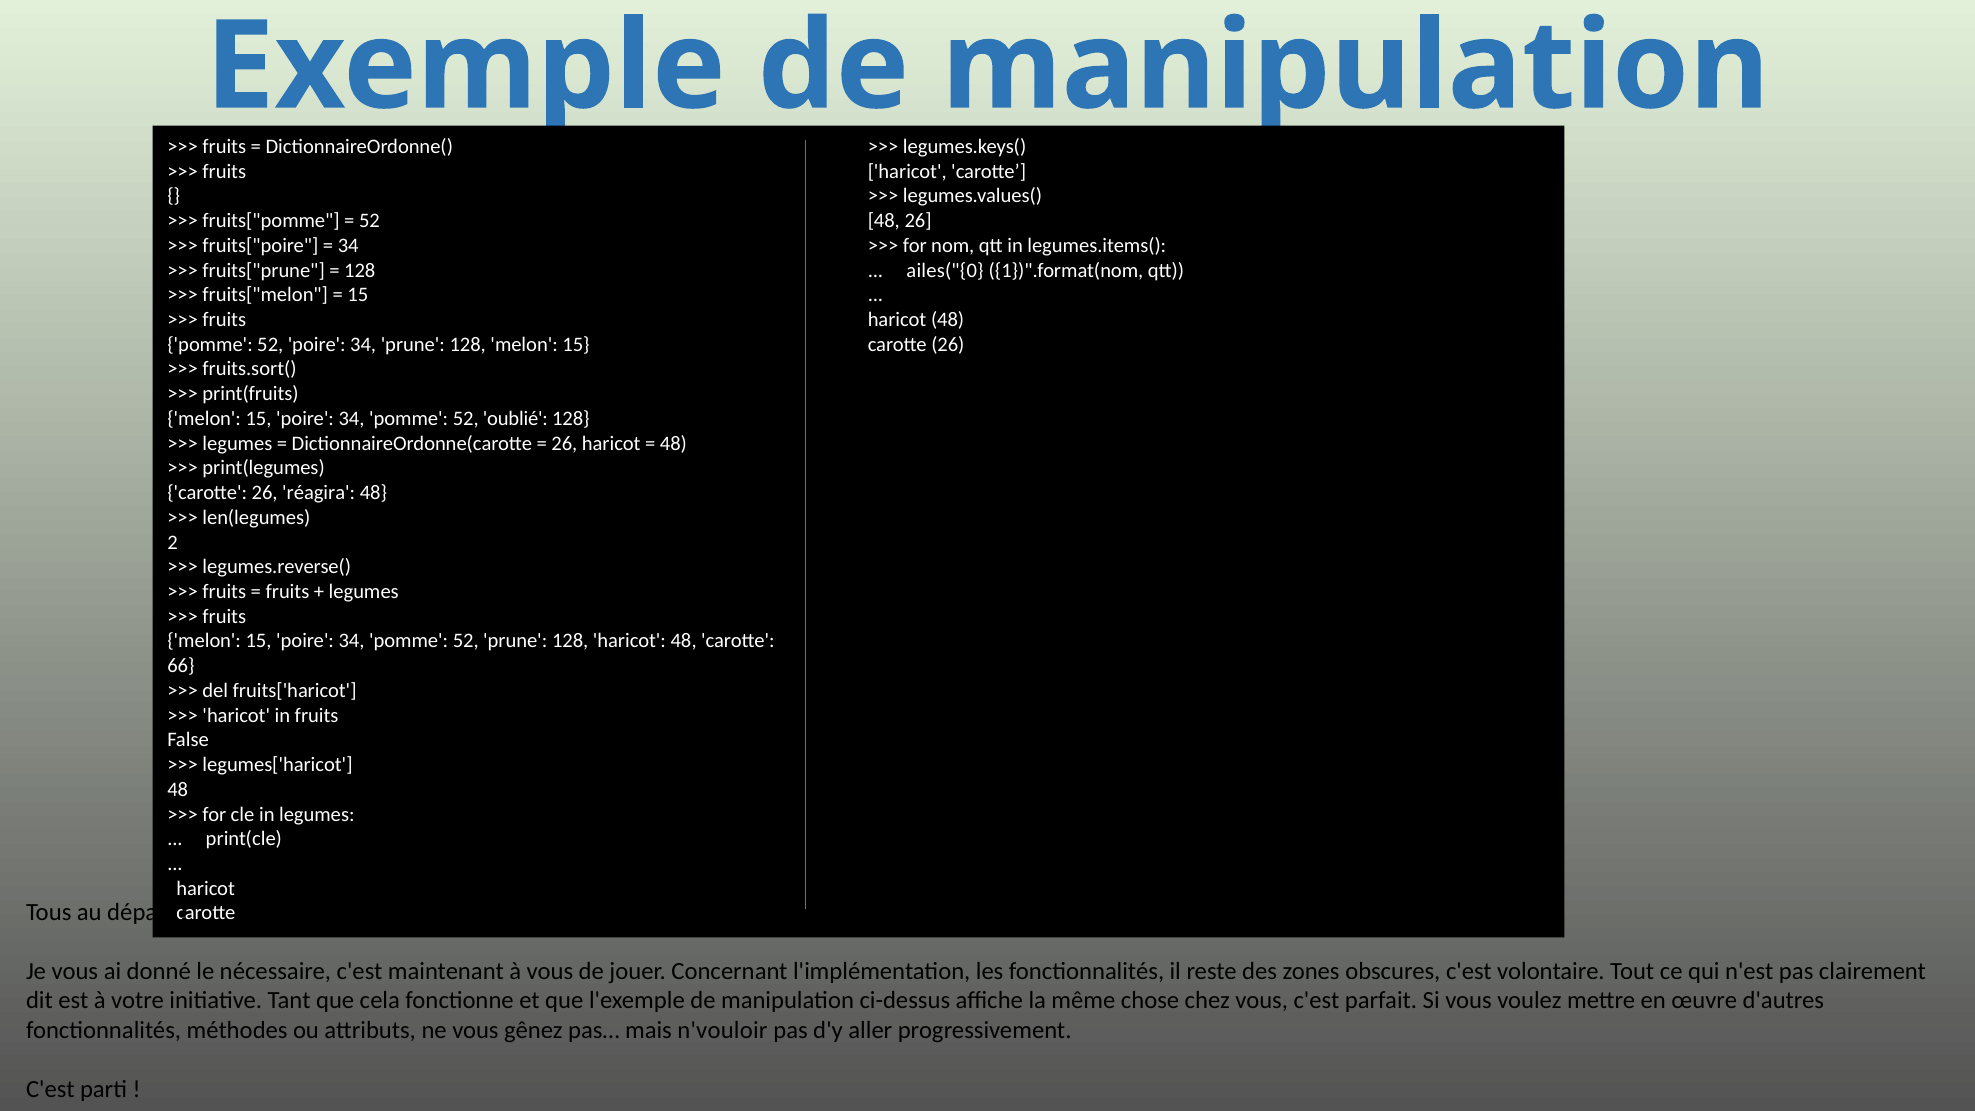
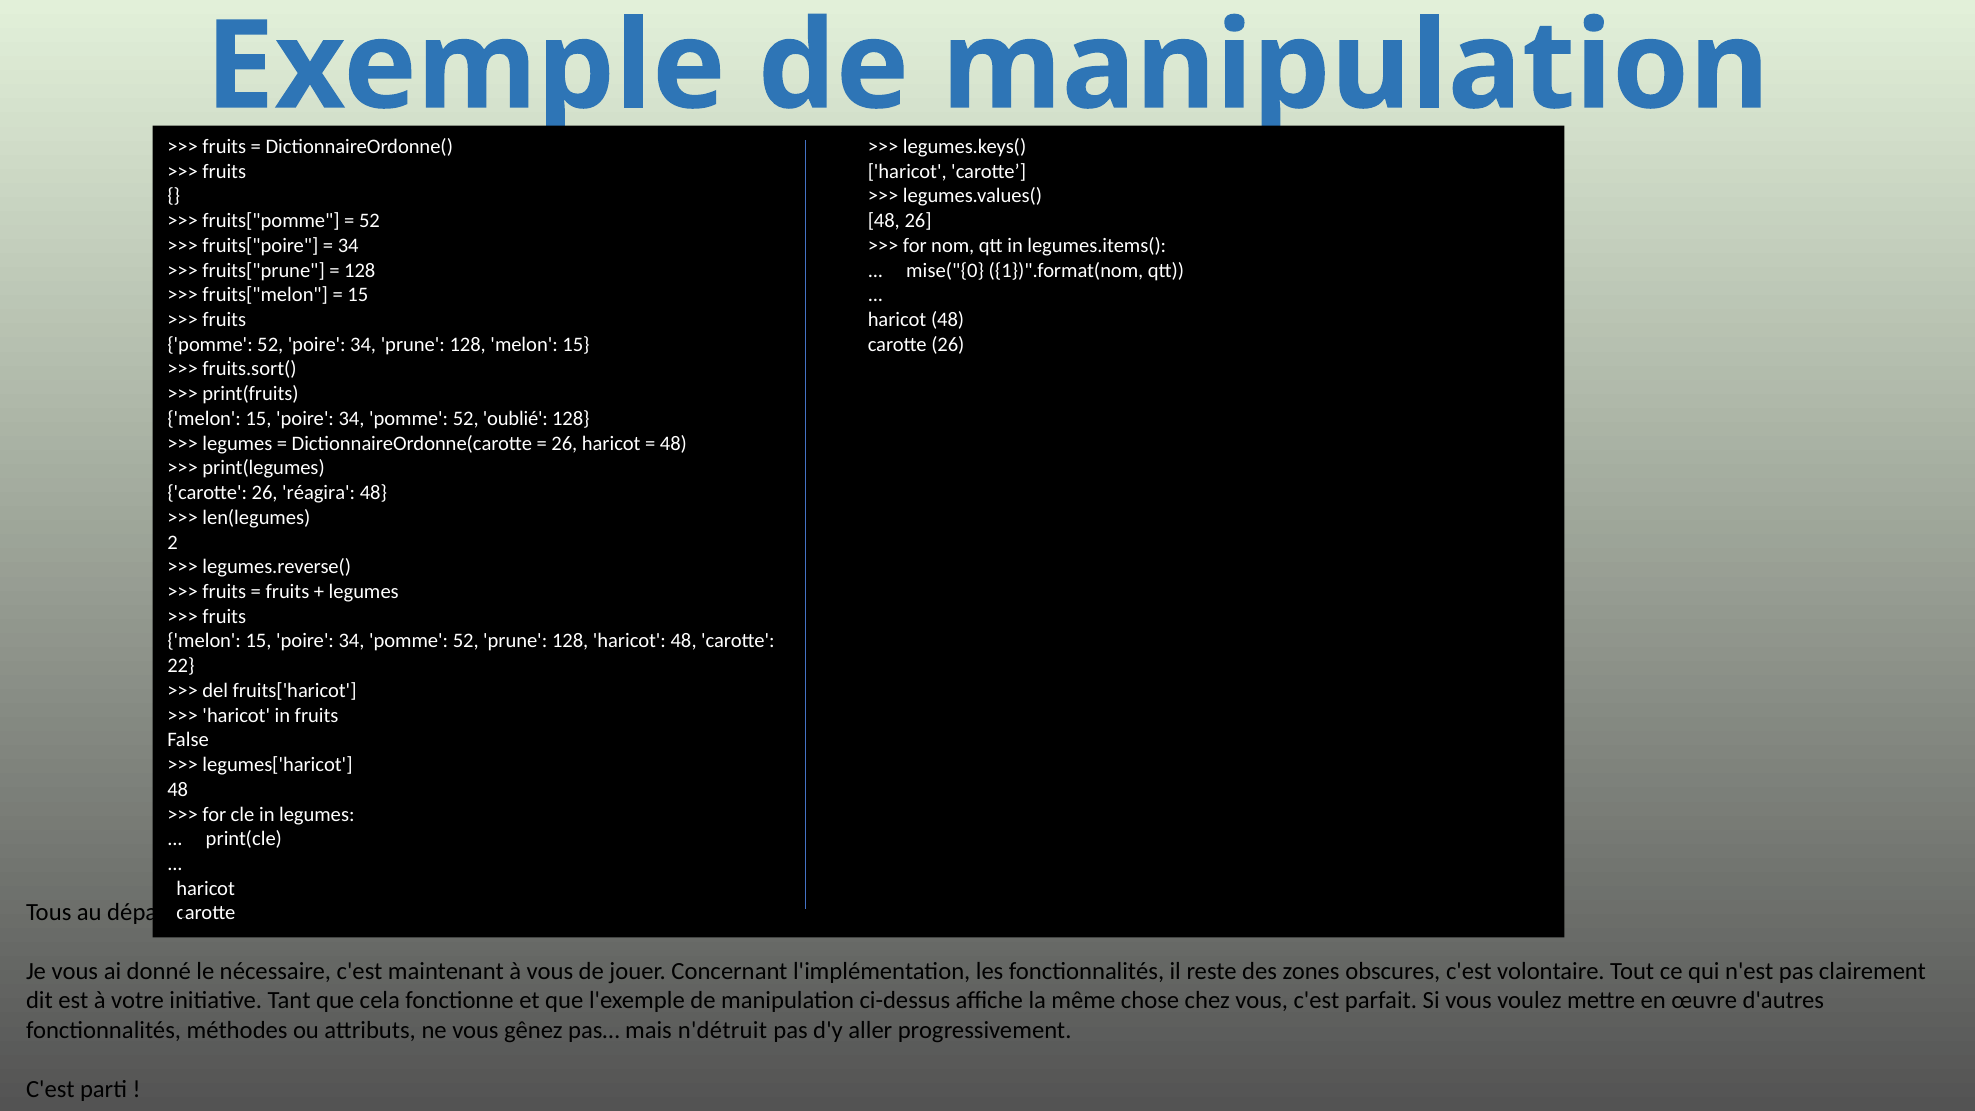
ailes("{0: ailes("{0 -> mise("{0
66: 66 -> 22
n'vouloir: n'vouloir -> n'détruit
